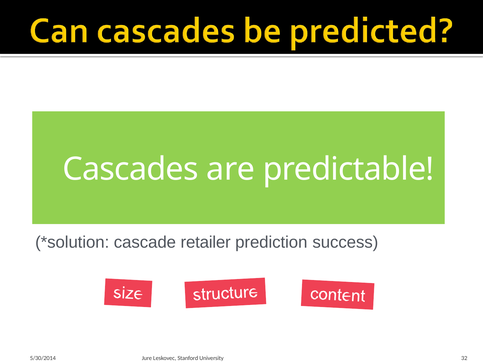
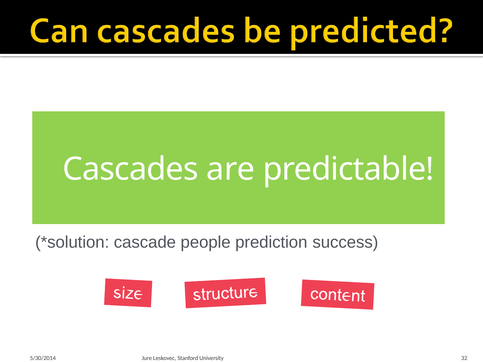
retailer: retailer -> people
